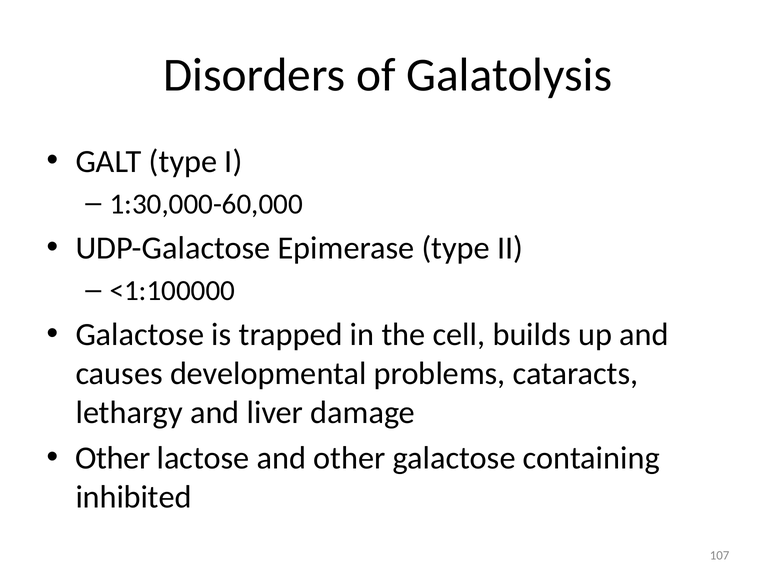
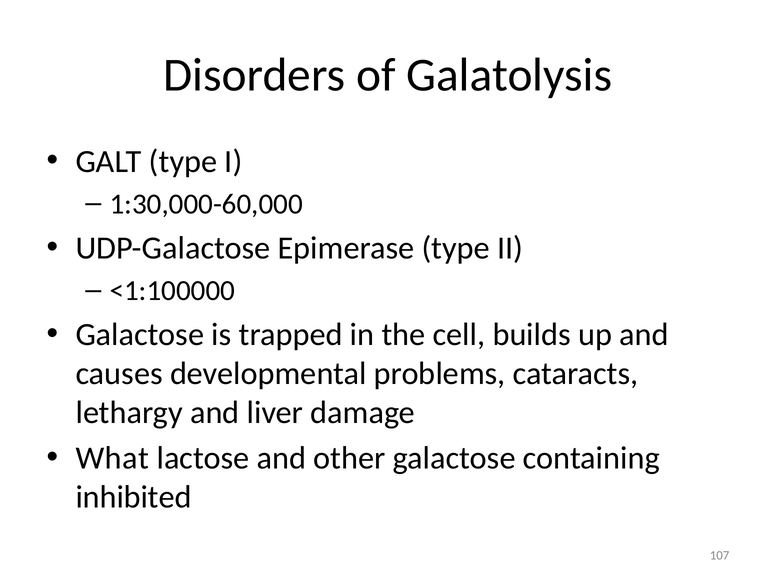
Other at (113, 458): Other -> What
